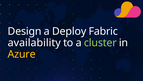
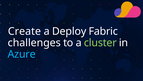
Design: Design -> Create
availability: availability -> challenges
Azure colour: yellow -> light blue
